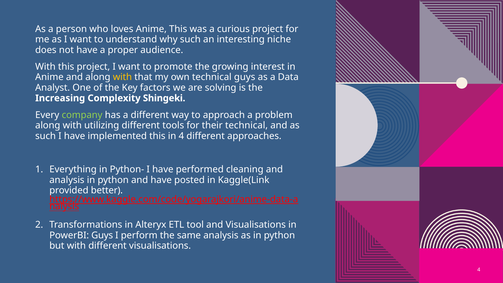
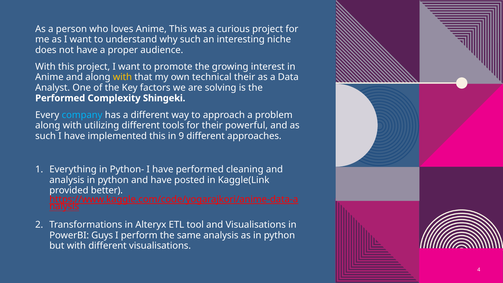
technical guys: guys -> their
Increasing at (60, 98): Increasing -> Performed
company colour: light green -> light blue
their technical: technical -> powerful
in 4: 4 -> 9
